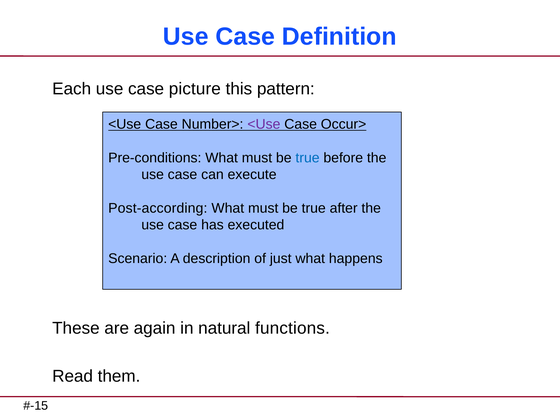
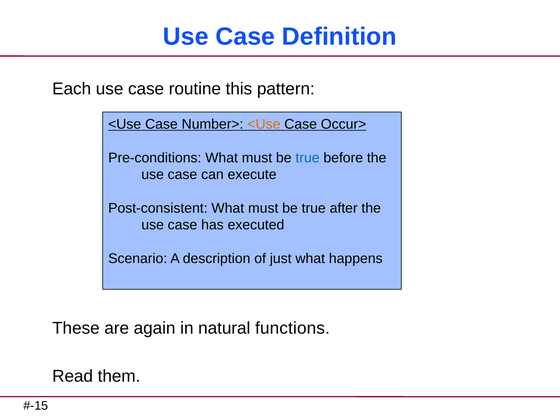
picture: picture -> routine
<Use at (264, 124) colour: purple -> orange
Post-according: Post-according -> Post-consistent
